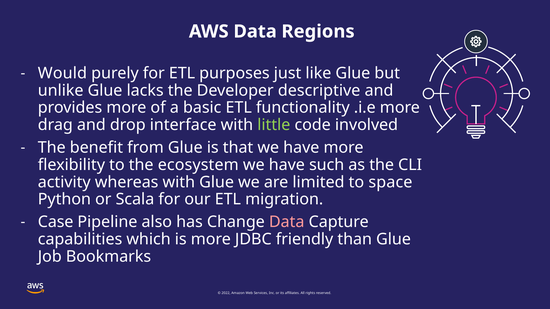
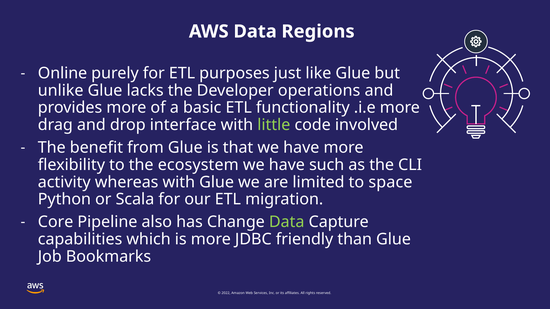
Would: Would -> Online
descriptive: descriptive -> operations
Case: Case -> Core
Data at (287, 222) colour: pink -> light green
